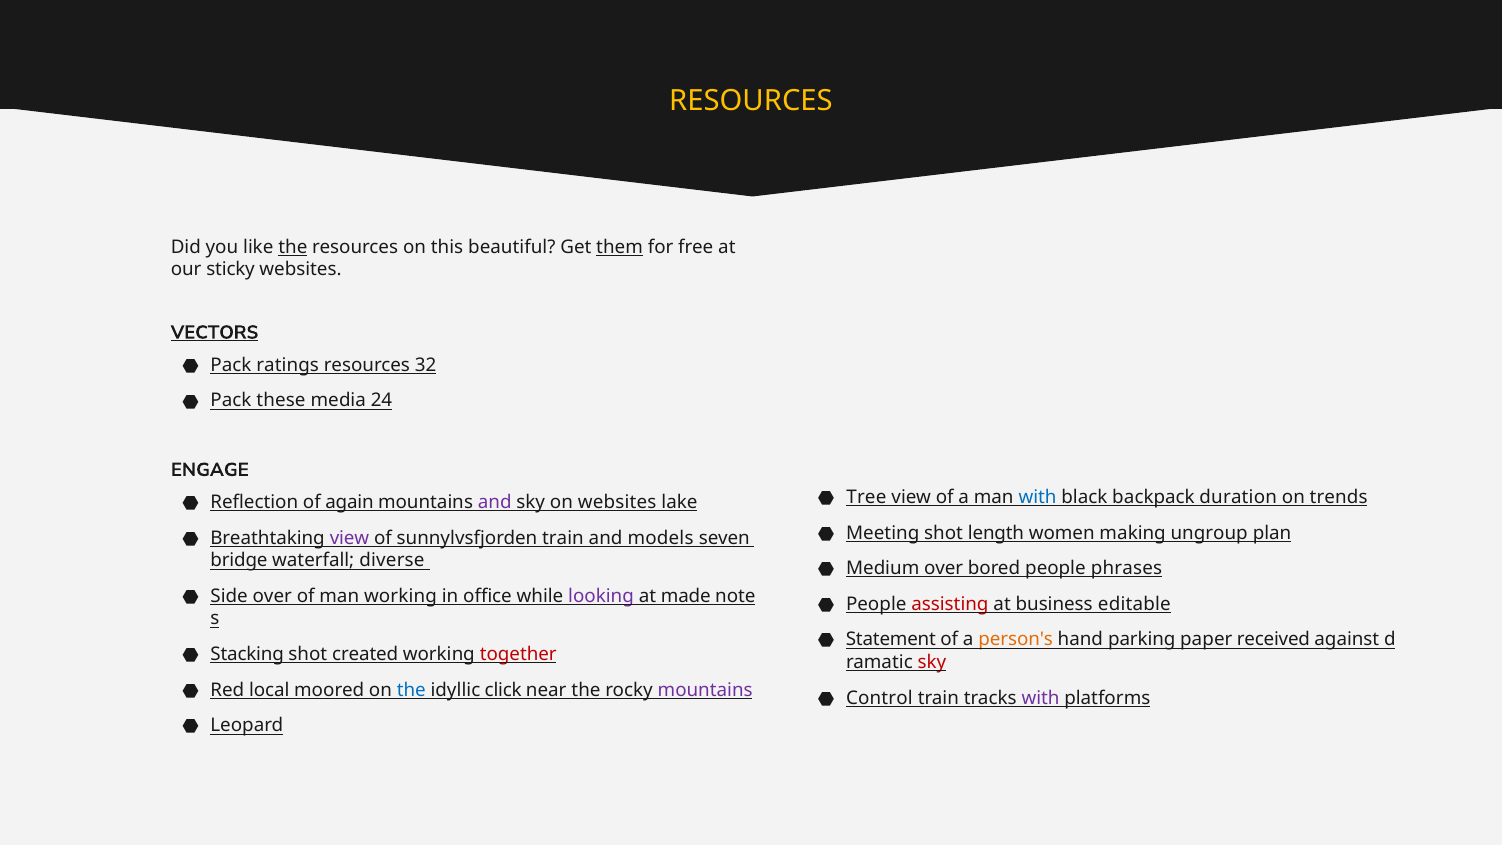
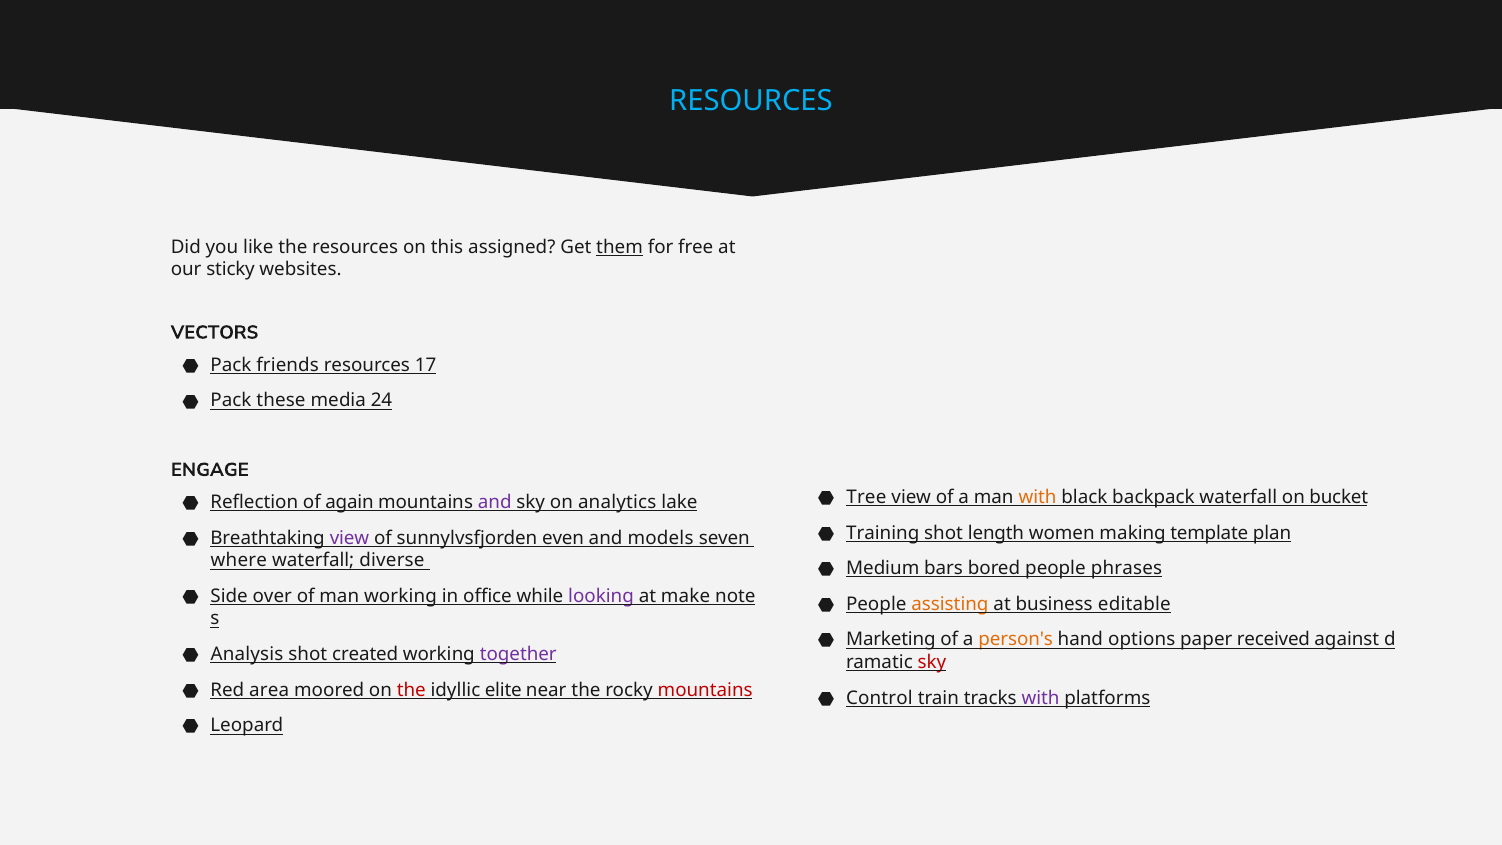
RESOURCES at (751, 101) colour: yellow -> light blue
the at (293, 247) underline: present -> none
beautiful: beautiful -> assigned
VECTORS underline: present -> none
ratings: ratings -> friends
32: 32 -> 17
with at (1037, 497) colour: blue -> orange
backpack duration: duration -> waterfall
trends: trends -> bucket
on websites: websites -> analytics
Meeting: Meeting -> Training
ungroup: ungroup -> template
sunnylvsfjorden train: train -> even
bridge: bridge -> where
Medium over: over -> bars
made: made -> make
assisting colour: red -> orange
Statement: Statement -> Marketing
parking: parking -> options
Stacking: Stacking -> Analysis
together colour: red -> purple
local: local -> area
the at (411, 690) colour: blue -> red
click: click -> elite
mountains at (705, 690) colour: purple -> red
